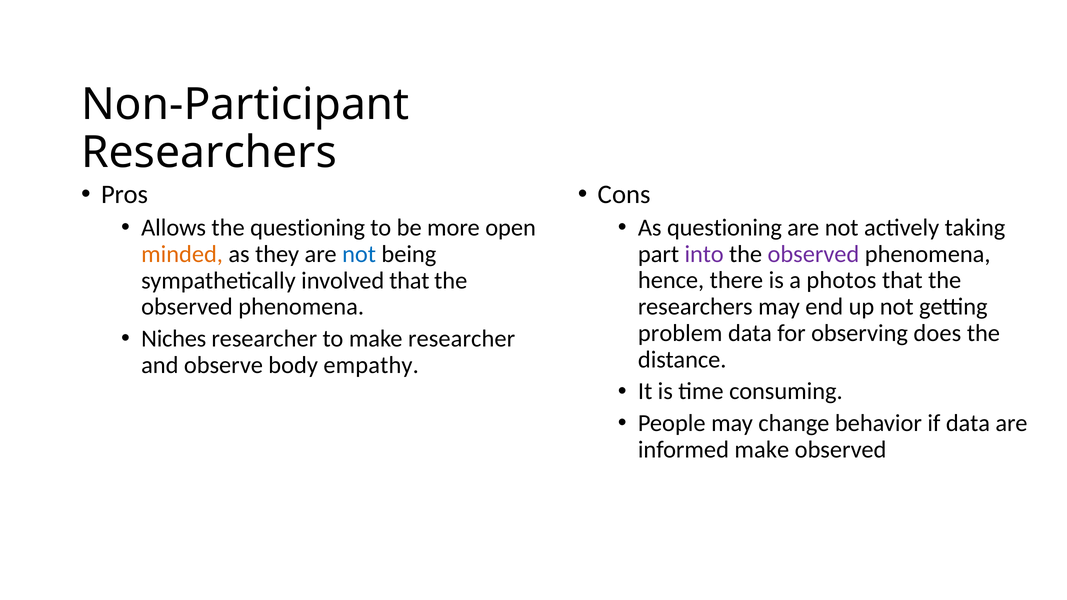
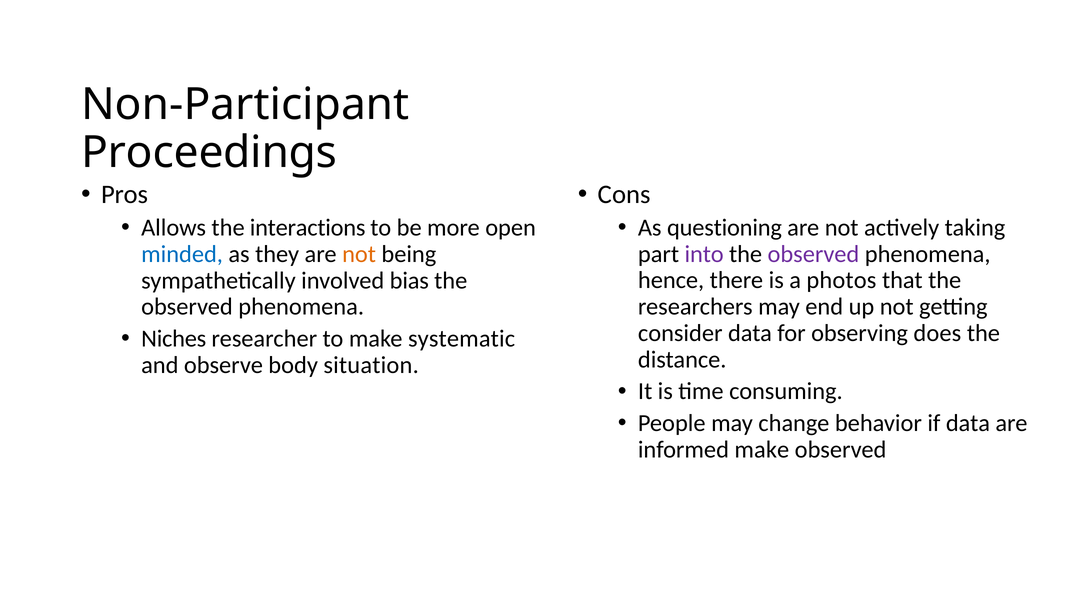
Researchers at (209, 152): Researchers -> Proceedings
the questioning: questioning -> interactions
minded colour: orange -> blue
not at (359, 254) colour: blue -> orange
involved that: that -> bias
problem: problem -> consider
make researcher: researcher -> systematic
empathy: empathy -> situation
